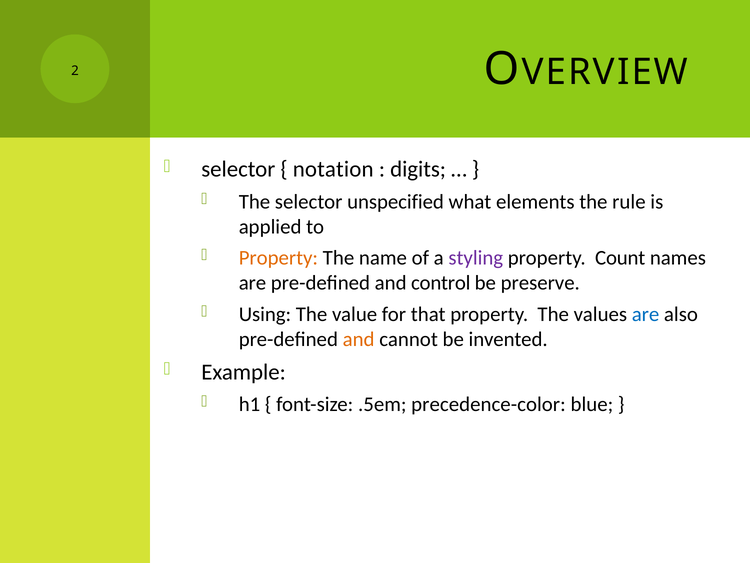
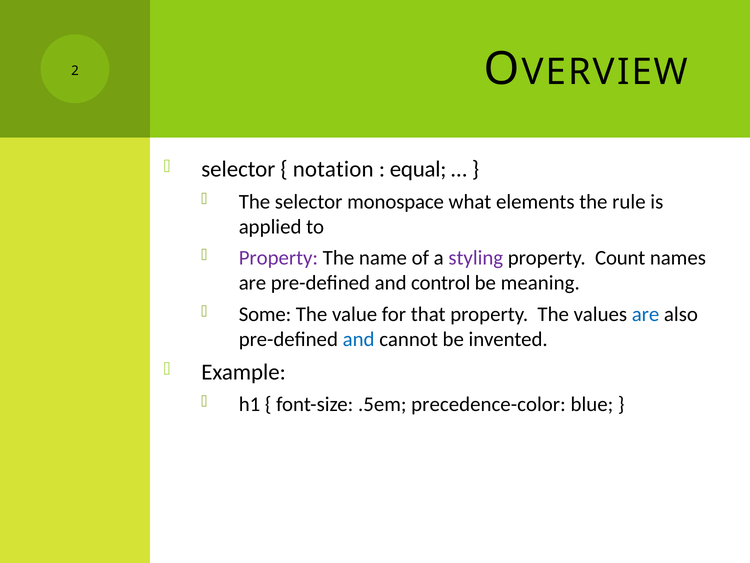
digits: digits -> equal
unspecified: unspecified -> monospace
Property at (278, 258) colour: orange -> purple
preserve: preserve -> meaning
Using: Using -> Some
and at (359, 339) colour: orange -> blue
